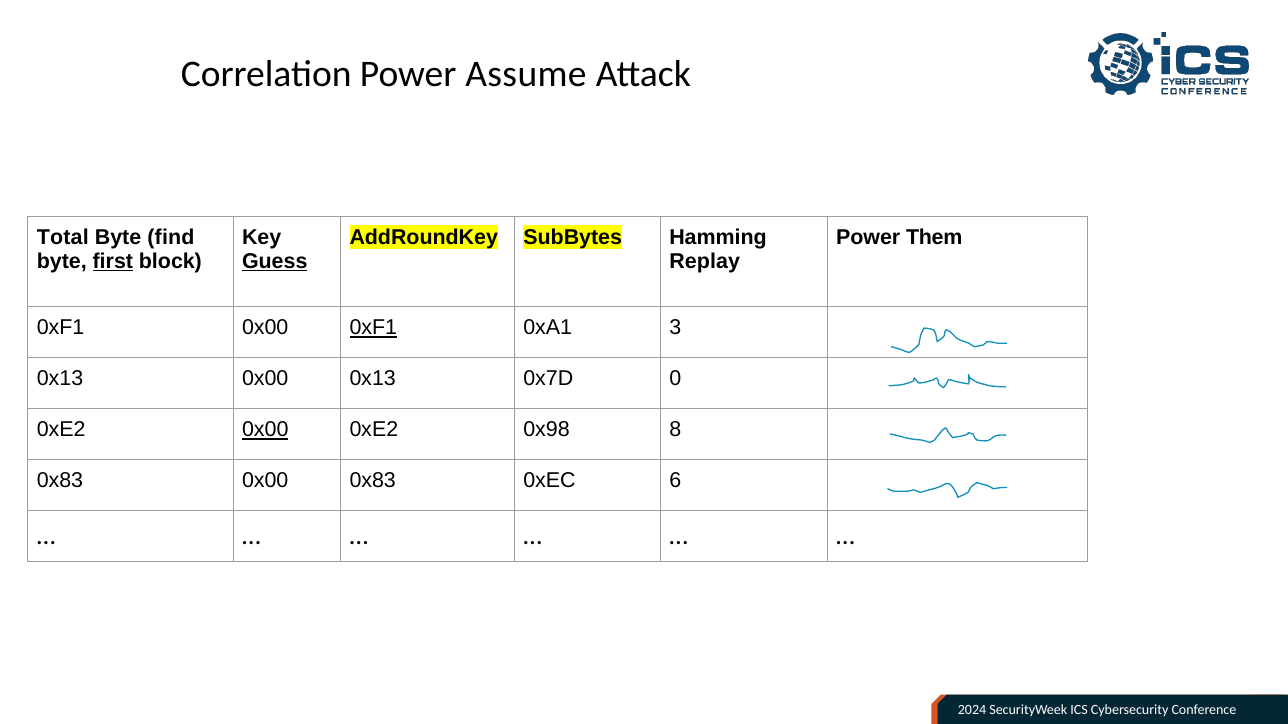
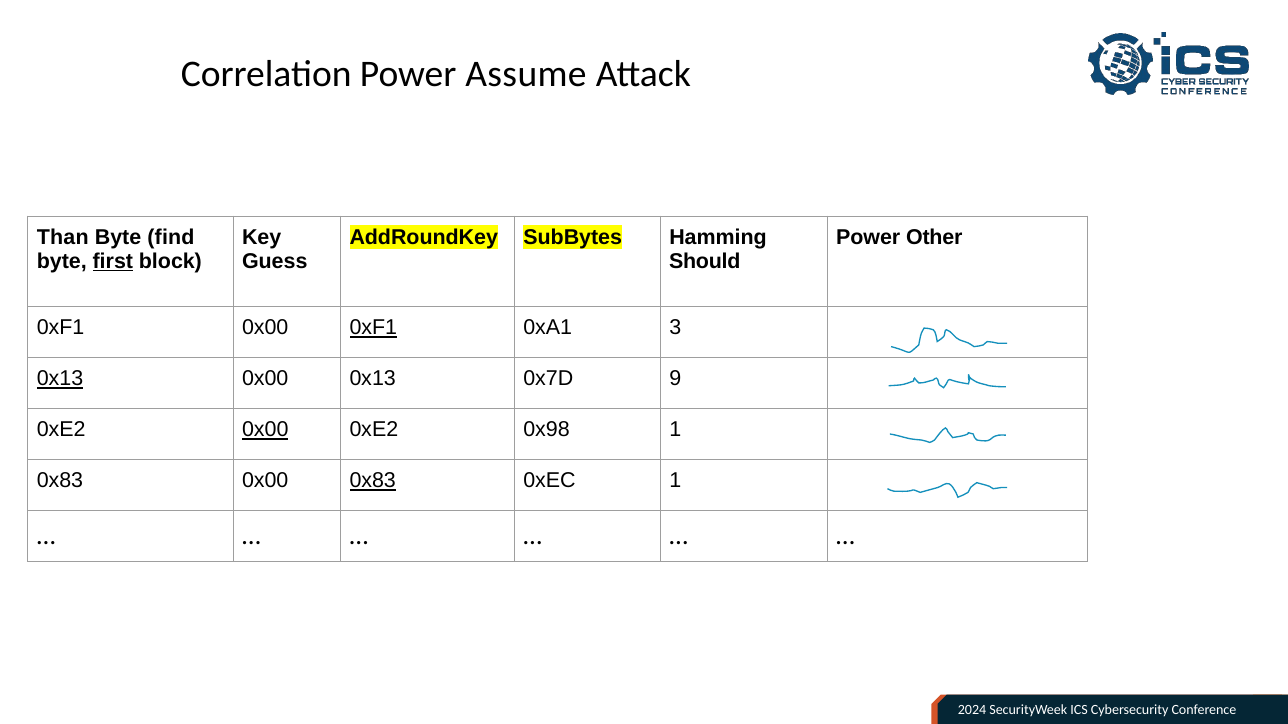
Total: Total -> Than
Them: Them -> Other
Guess underline: present -> none
Replay: Replay -> Should
0x13 at (60, 379) underline: none -> present
0: 0 -> 9
0x98 8: 8 -> 1
0x83 at (373, 481) underline: none -> present
0xEC 6: 6 -> 1
